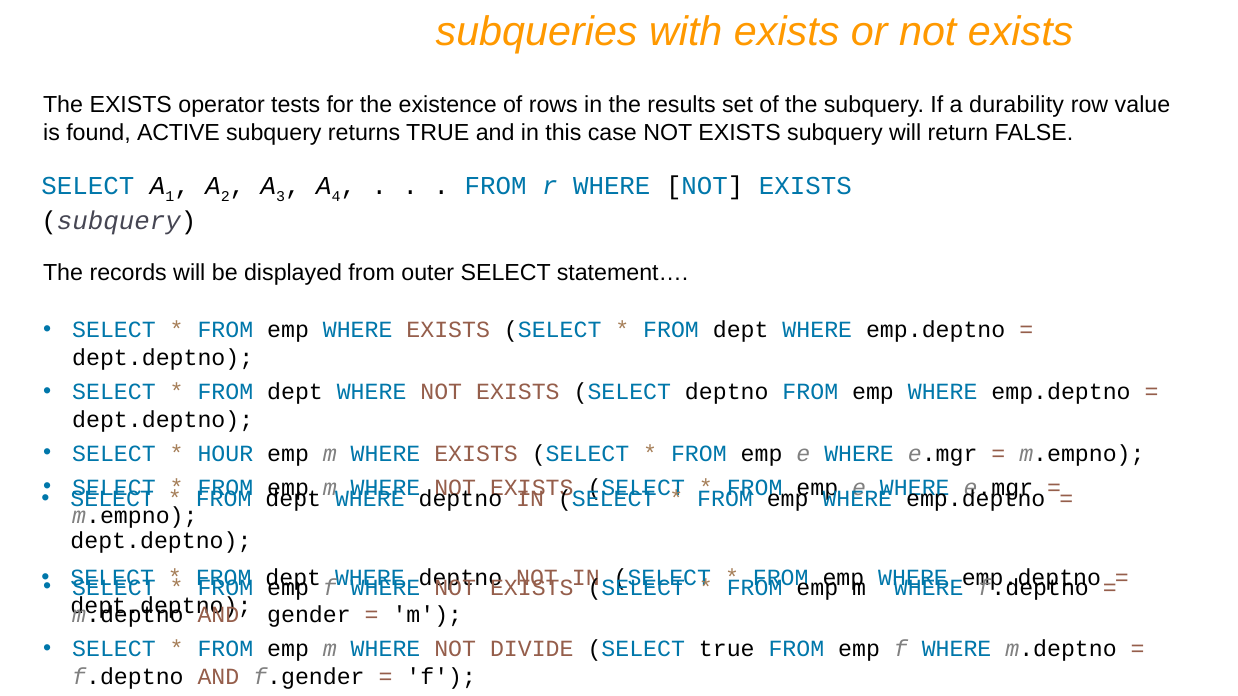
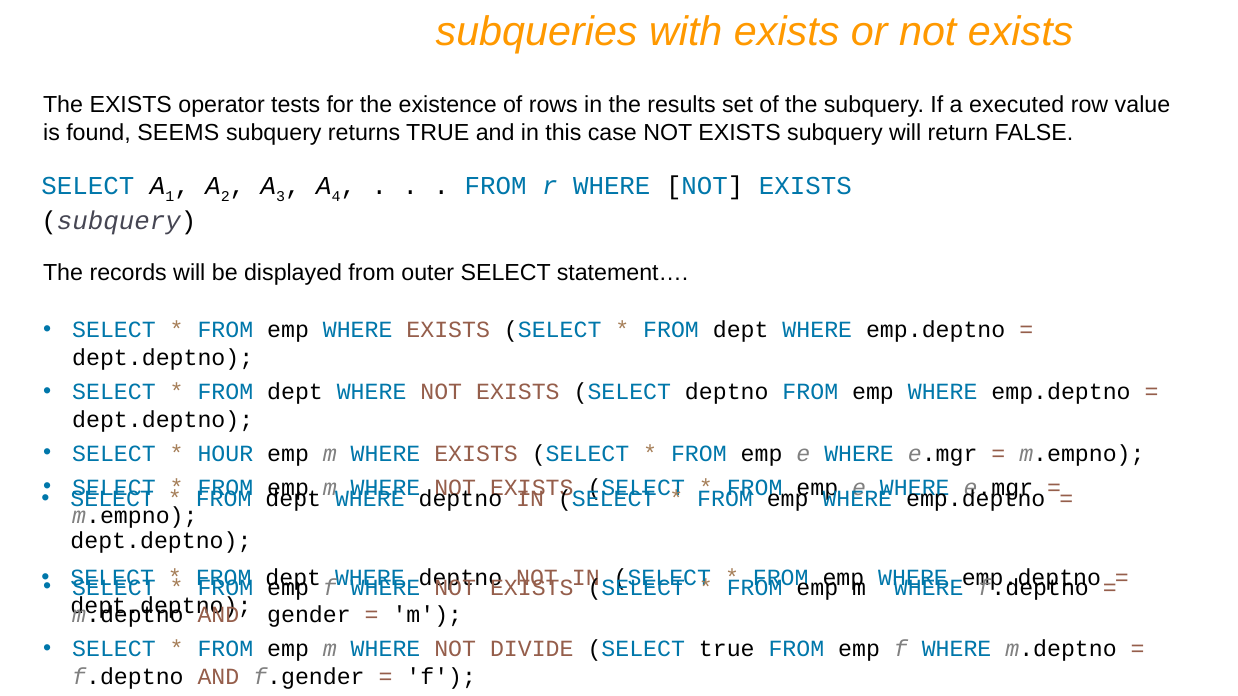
durability: durability -> executed
ACTIVE: ACTIVE -> SEEMS
